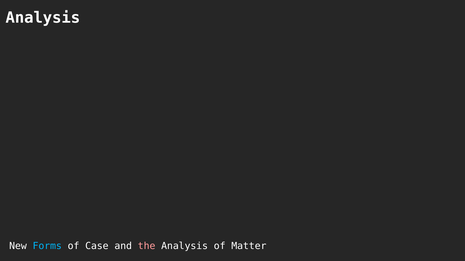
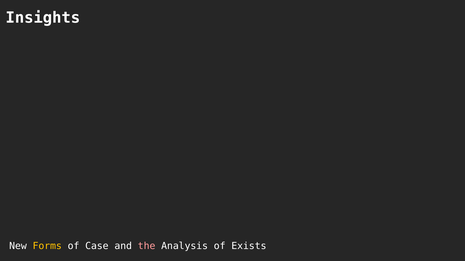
Analysis at (43, 18): Analysis -> Insights
Forms colour: light blue -> yellow
Matter: Matter -> Exists
